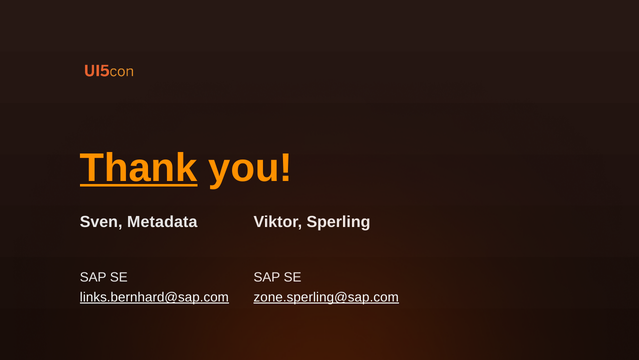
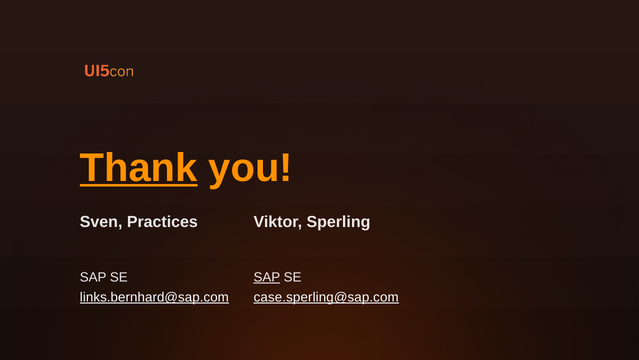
Metadata: Metadata -> Practices
SAP at (267, 277) underline: none -> present
zone.sperling@sap.com: zone.sperling@sap.com -> case.sperling@sap.com
